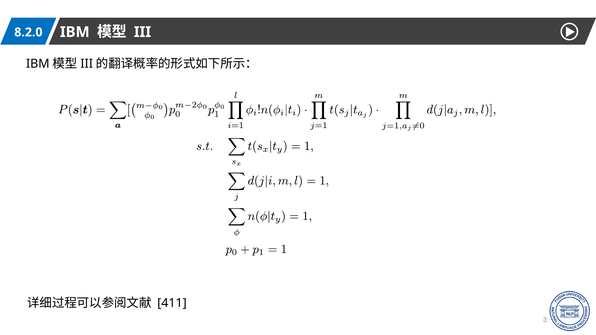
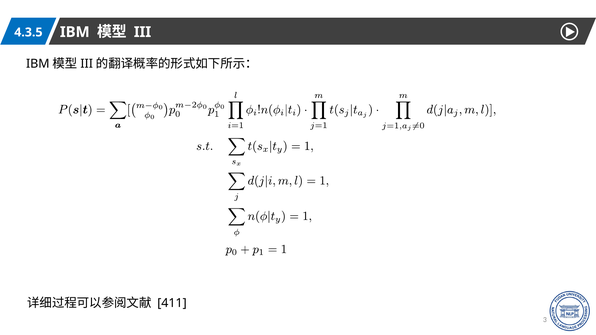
8.2.0: 8.2.0 -> 4.3.5
